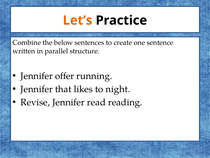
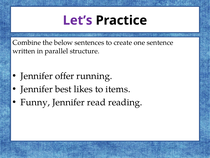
Let’s colour: orange -> purple
that: that -> best
night: night -> items
Revise: Revise -> Funny
